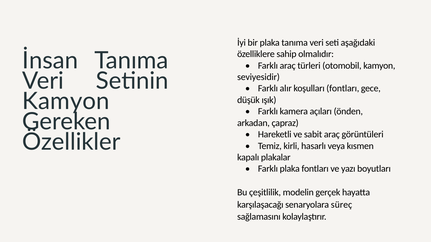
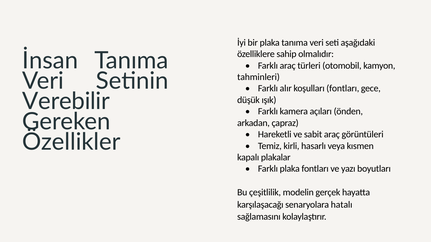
seviyesidir: seviyesidir -> tahminleri
Kamyon at (66, 101): Kamyon -> Verebilir
süreç: süreç -> hatalı
